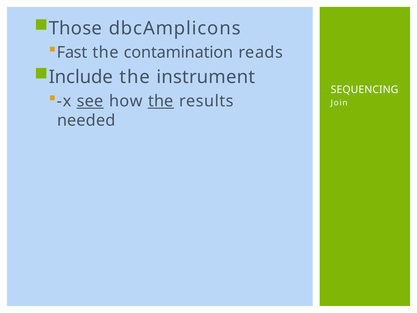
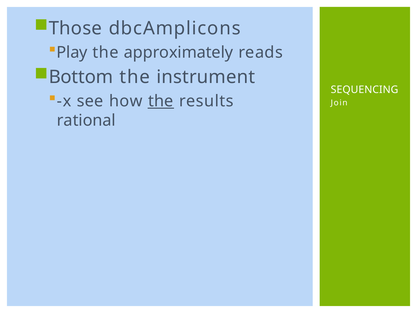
Fast: Fast -> Play
contamination: contamination -> approximately
Include: Include -> Bottom
see underline: present -> none
needed: needed -> rational
